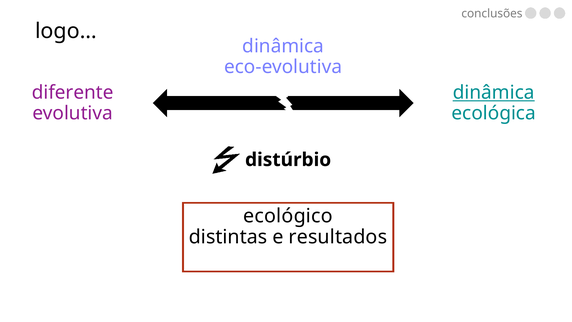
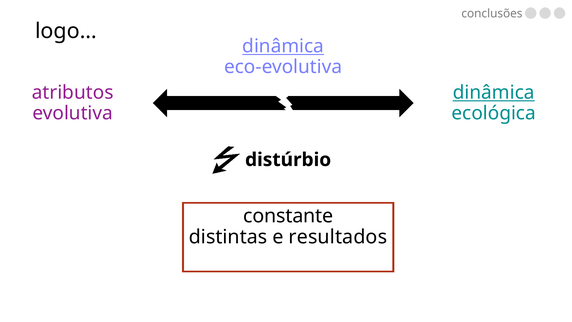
dinâmica at (283, 46) underline: none -> present
diferente: diferente -> atributos
ecológico: ecológico -> constante
